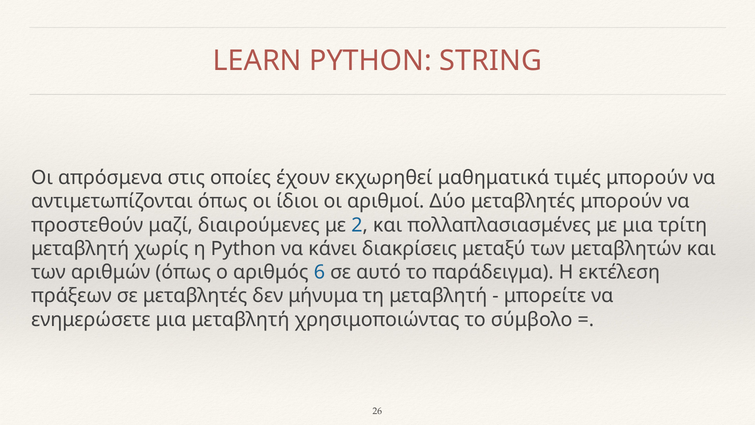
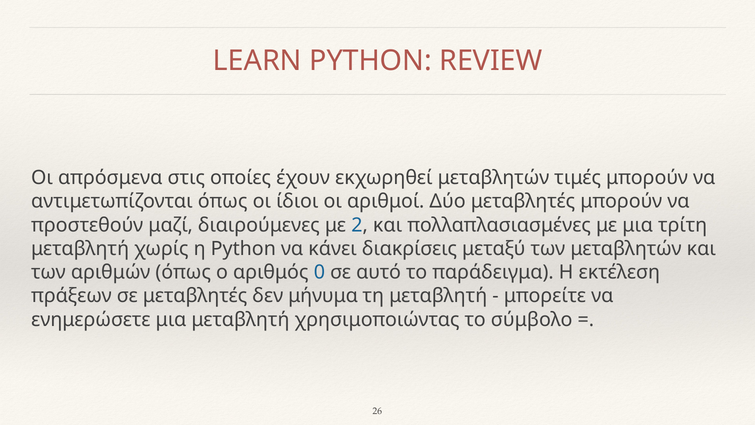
STRING: STRING -> REVIEW
εκχωρηθεί μαθηματικά: μαθηματικά -> μεταβλητών
6: 6 -> 0
